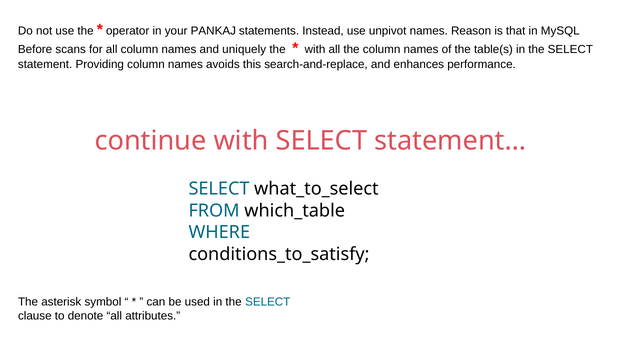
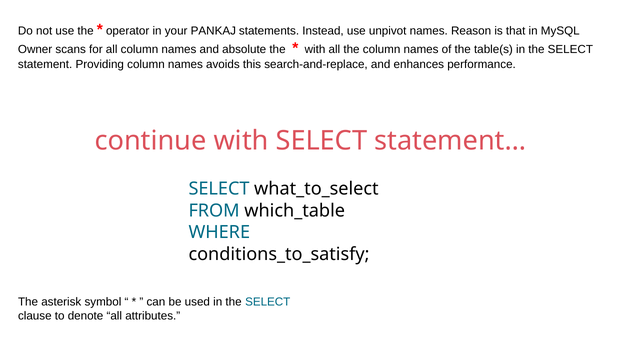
Before: Before -> Owner
uniquely: uniquely -> absolute
